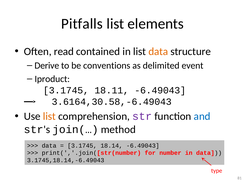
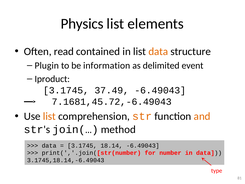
Pitfalls: Pitfalls -> Physics
Derive: Derive -> Plugin
conventions: conventions -> information
18.11: 18.11 -> 37.49
3.6164,30.58,-6.49043: 3.6164,30.58,-6.49043 -> 7.1681,45.72,-6.49043
str colour: purple -> orange
and colour: blue -> orange
